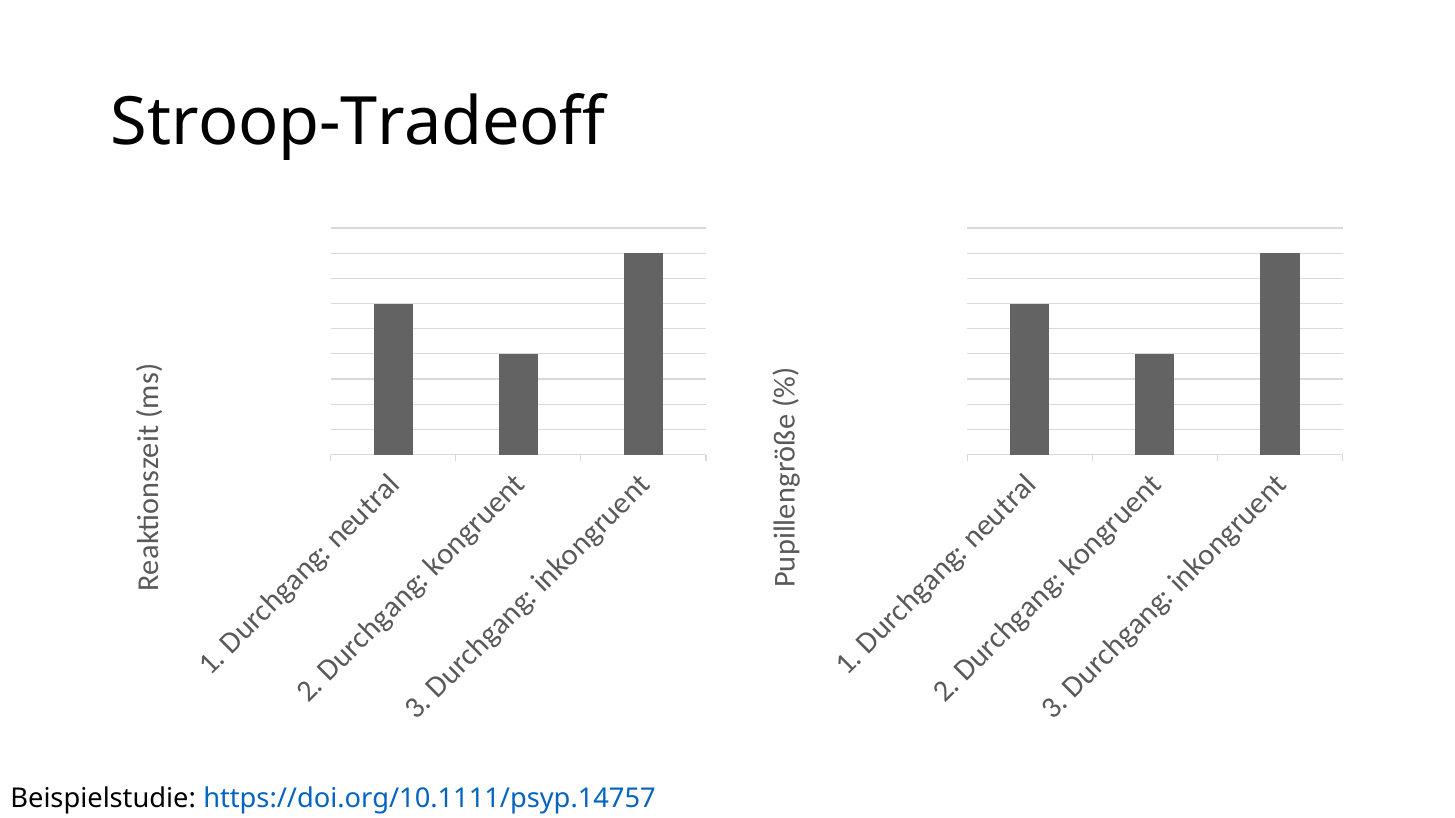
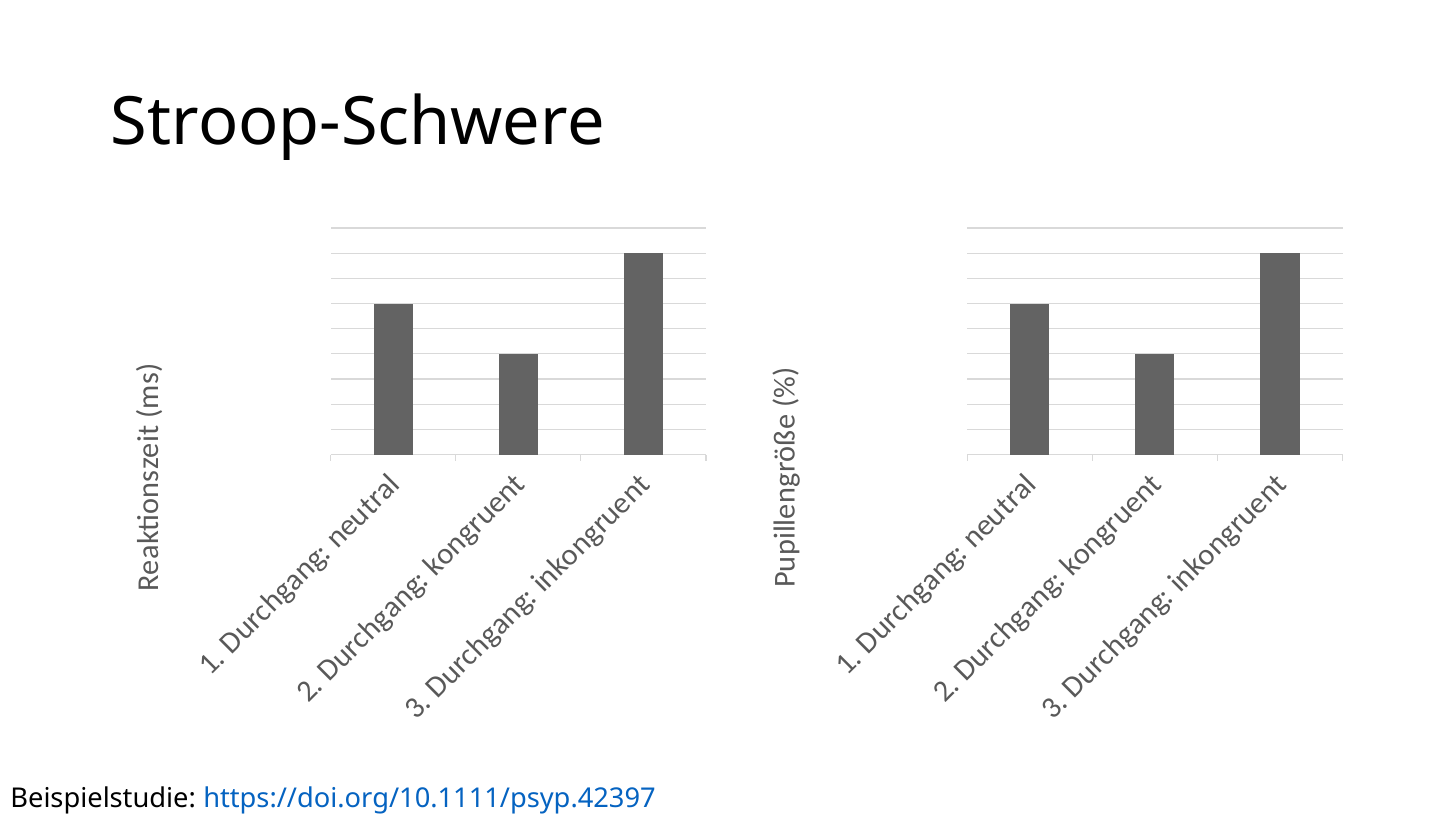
Stroop-Tradeoff: Stroop-Tradeoff -> Stroop-Schwere
https://doi.org/10.1111/psyp.14757: https://doi.org/10.1111/psyp.14757 -> https://doi.org/10.1111/psyp.42397
